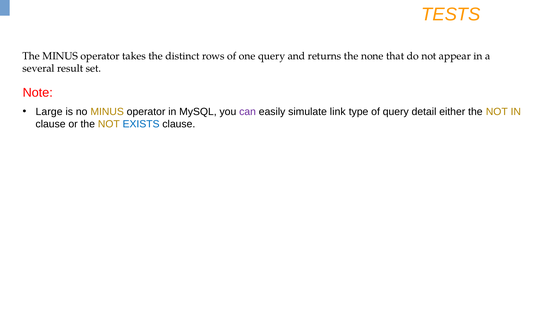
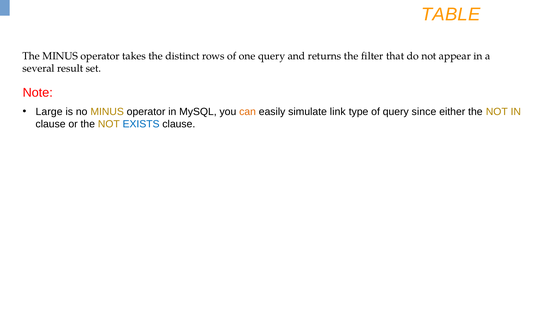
TESTS: TESTS -> TABLE
none: none -> filter
can colour: purple -> orange
detail: detail -> since
